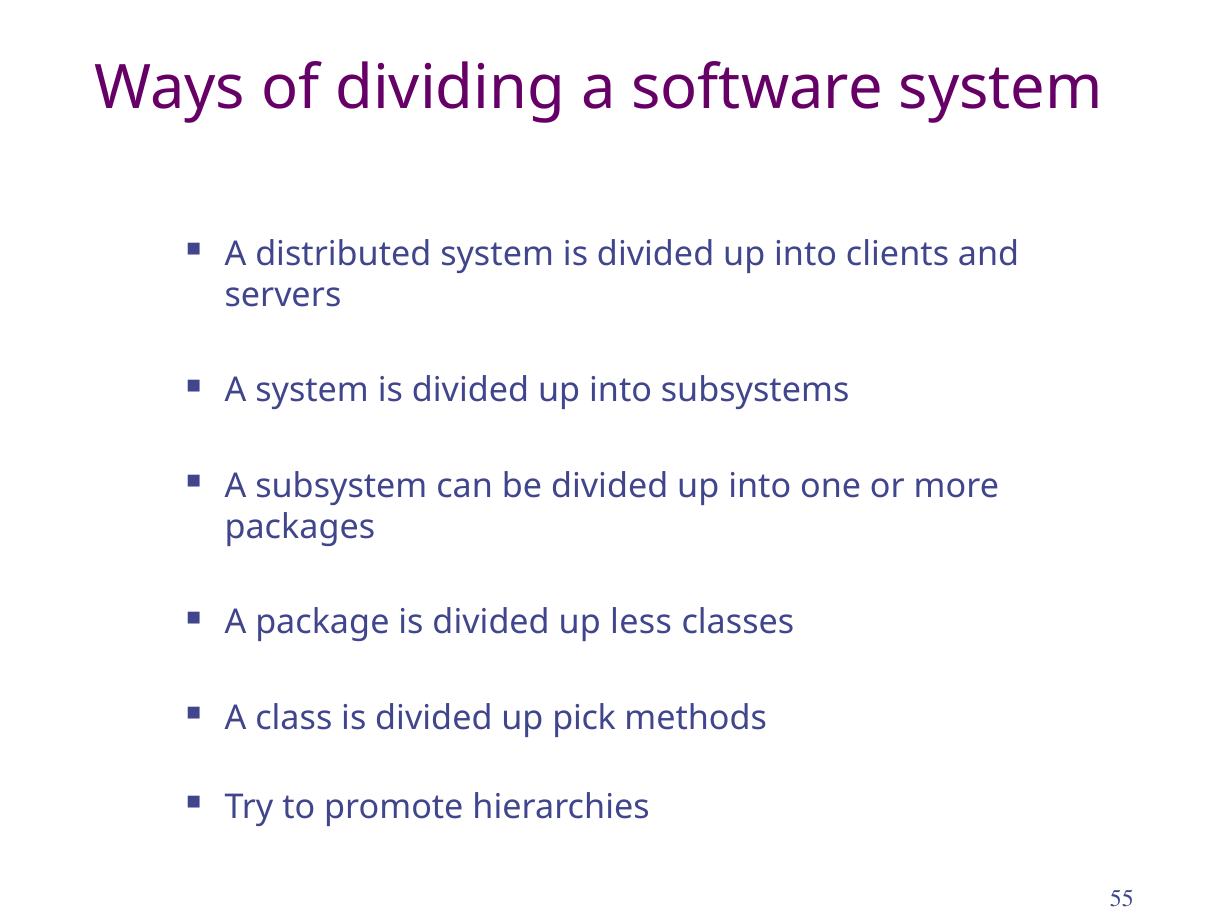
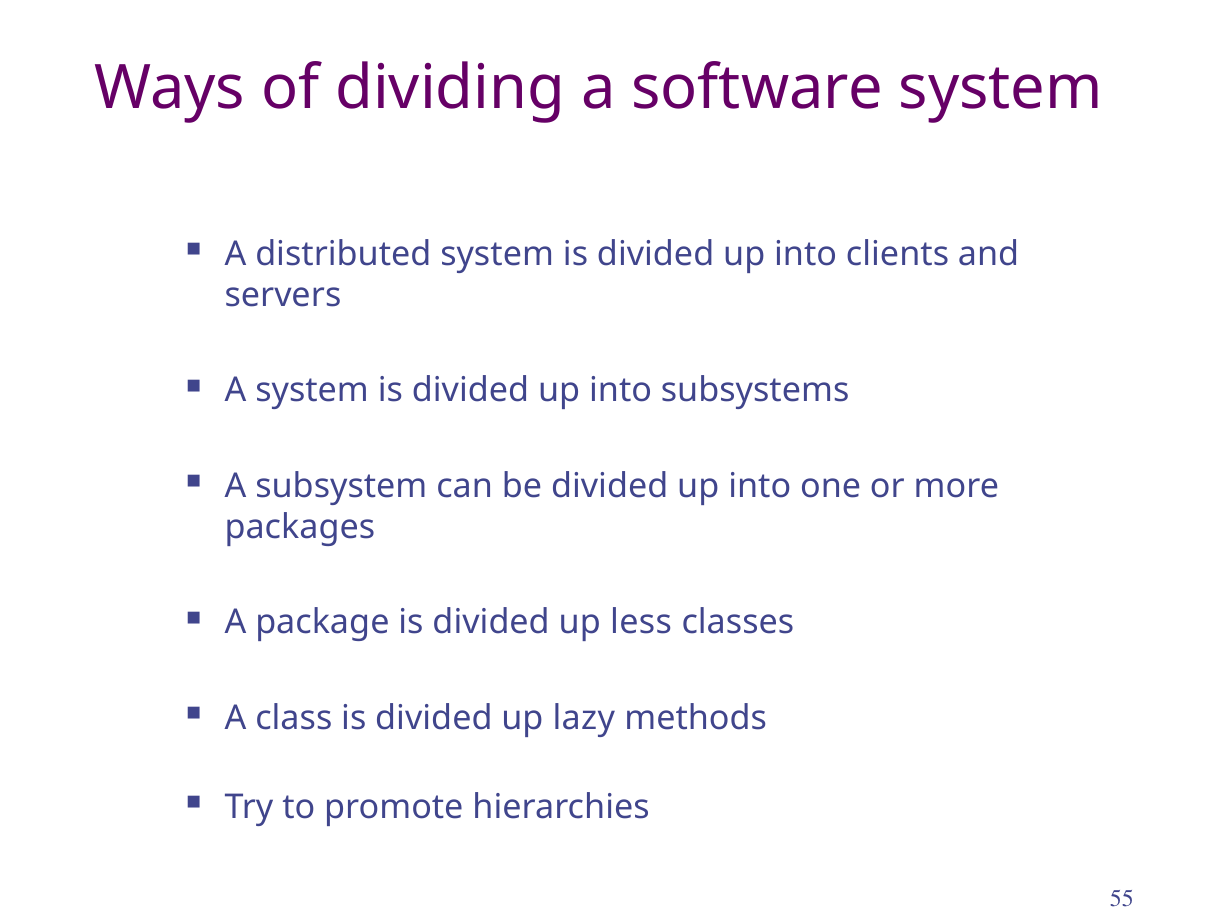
pick: pick -> lazy
